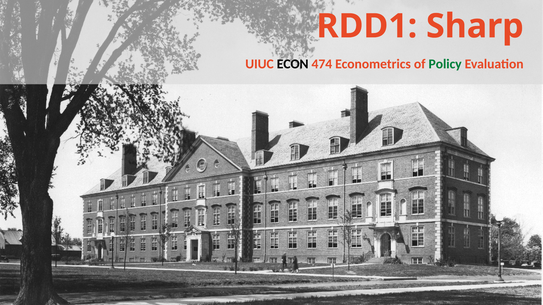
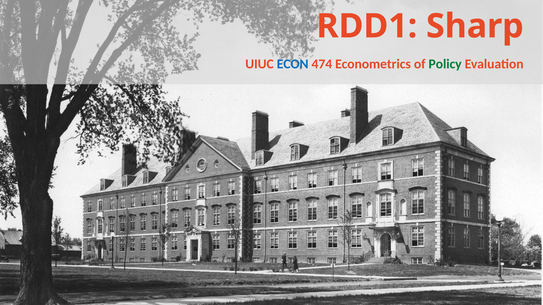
ECON colour: black -> blue
